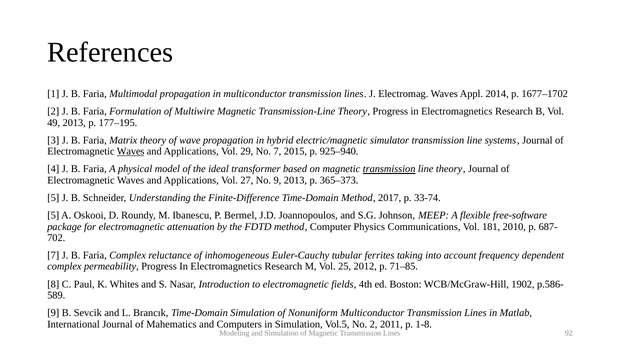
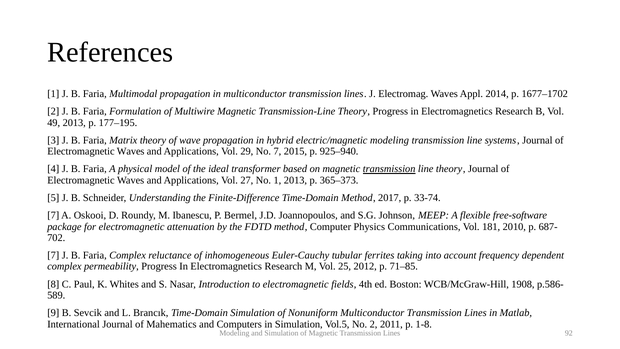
electric/magnetic simulator: simulator -> modeling
Waves at (131, 151) underline: present -> none
No 9: 9 -> 1
5 at (53, 215): 5 -> 7
1902: 1902 -> 1908
